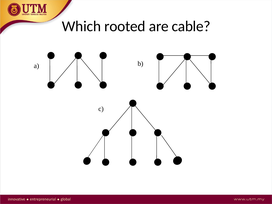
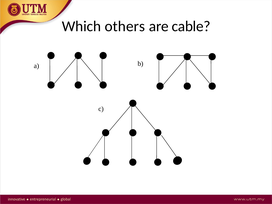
rooted: rooted -> others
